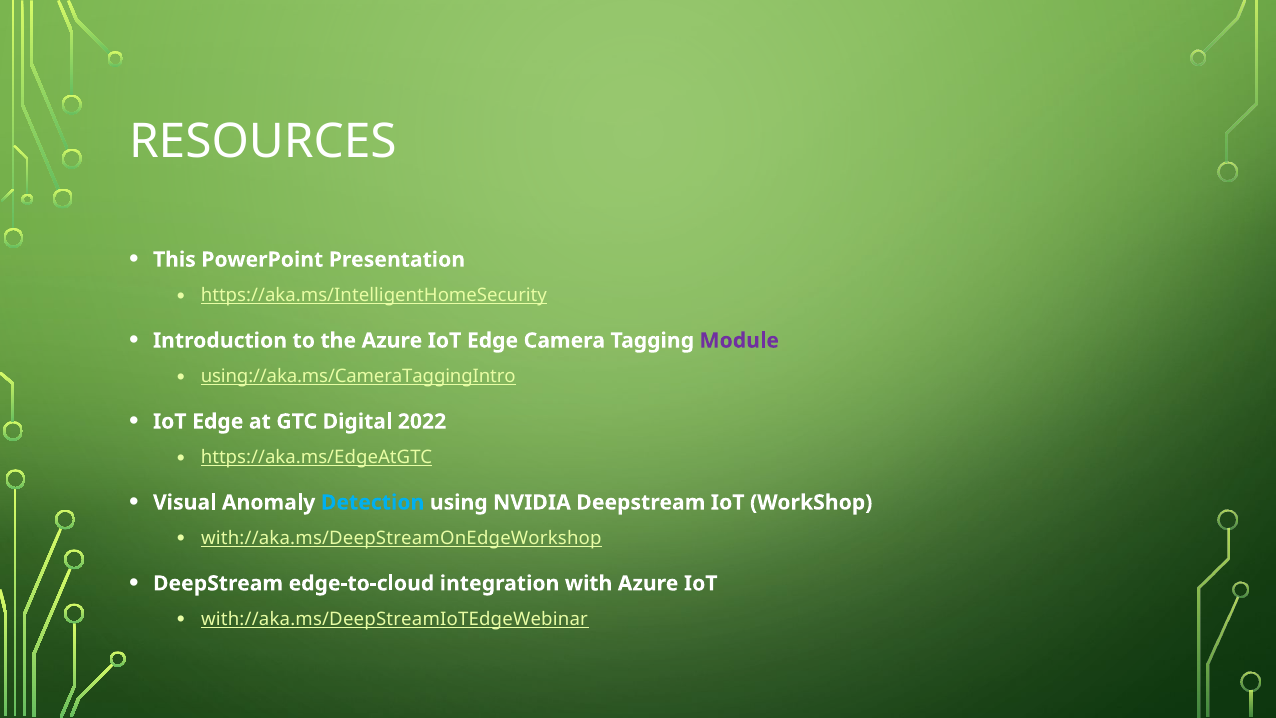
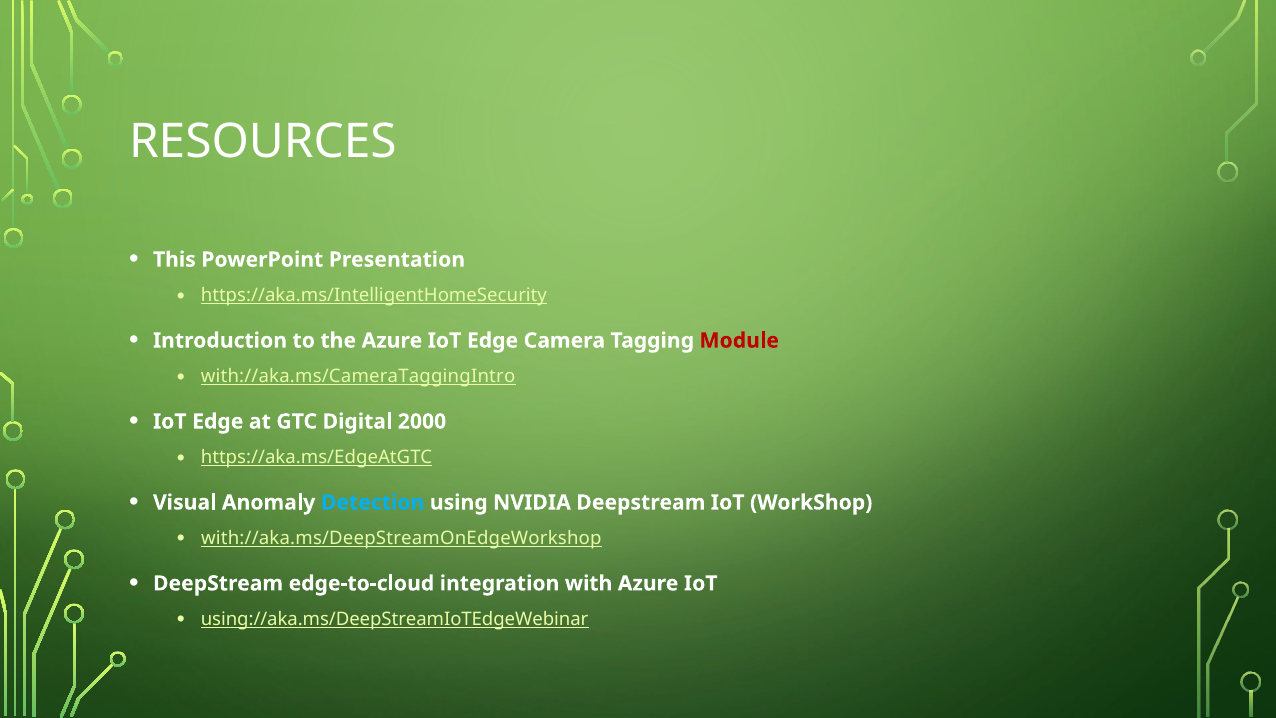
Module colour: purple -> red
using://aka.ms/CameraTaggingIntro: using://aka.ms/CameraTaggingIntro -> with://aka.ms/CameraTaggingIntro
2022: 2022 -> 2000
with://aka.ms/DeepStreamIoTEdgeWebinar: with://aka.ms/DeepStreamIoTEdgeWebinar -> using://aka.ms/DeepStreamIoTEdgeWebinar
